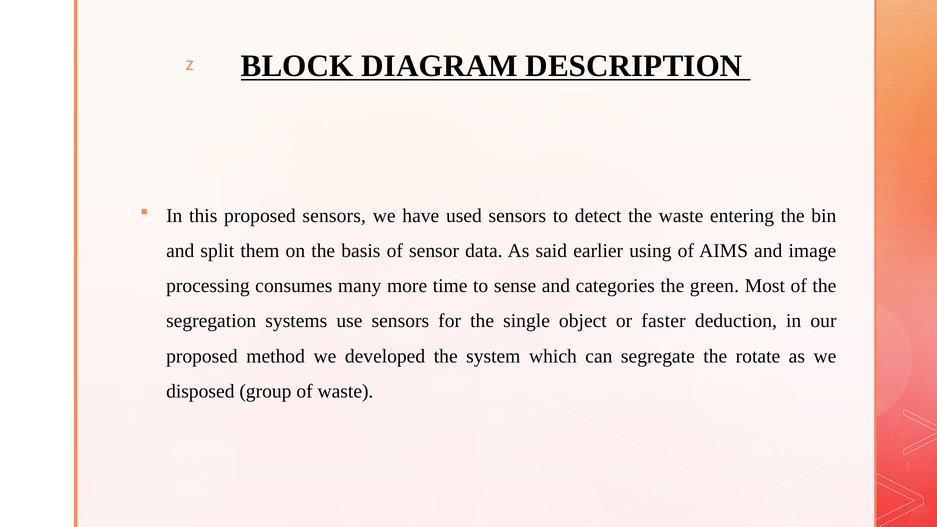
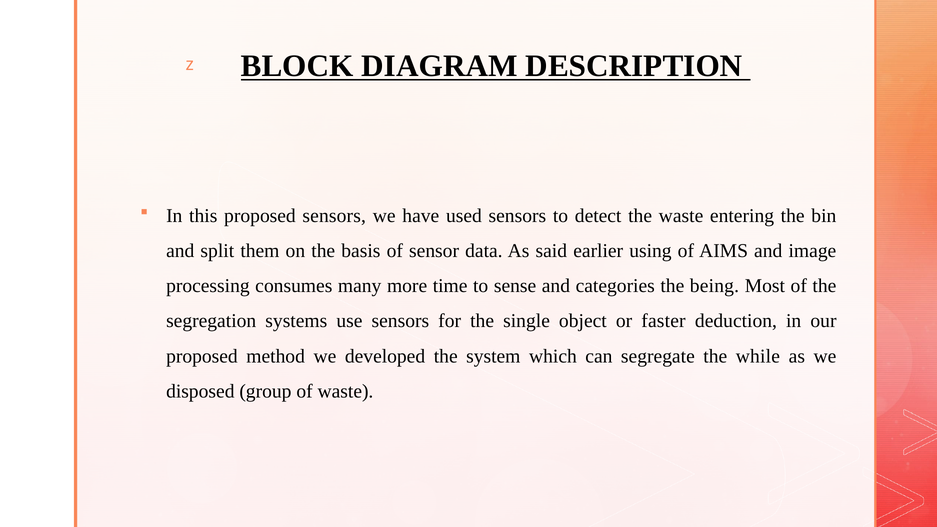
green: green -> being
rotate: rotate -> while
